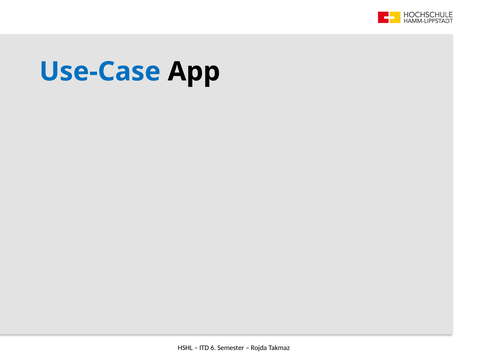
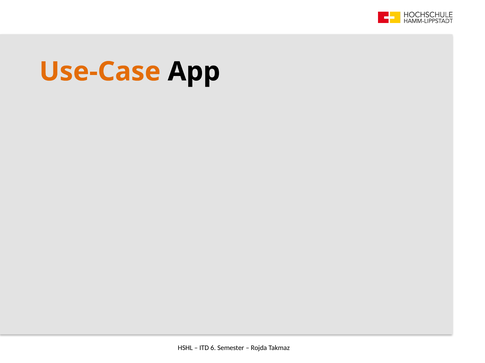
Use-Case colour: blue -> orange
